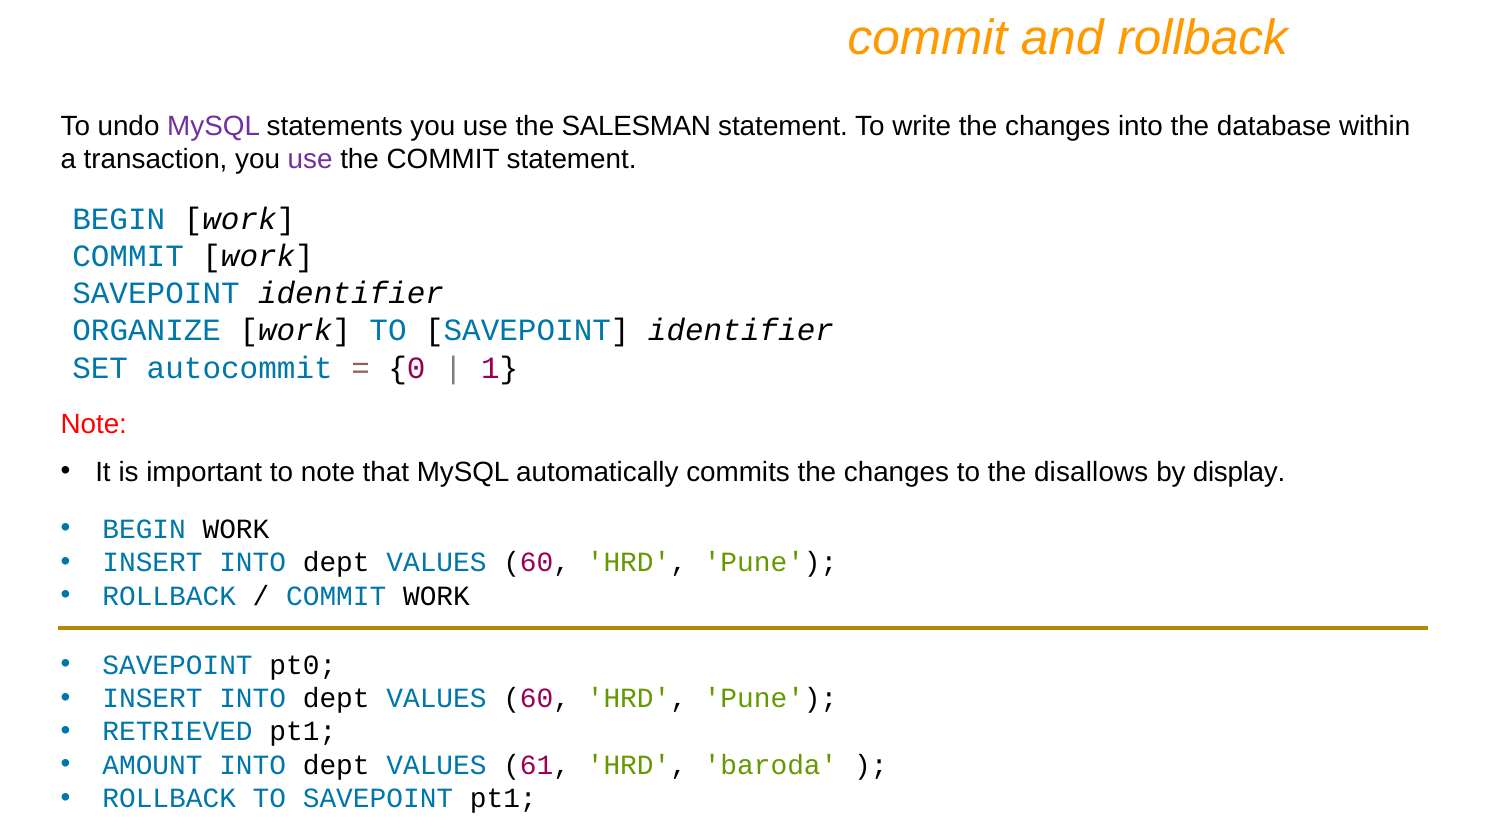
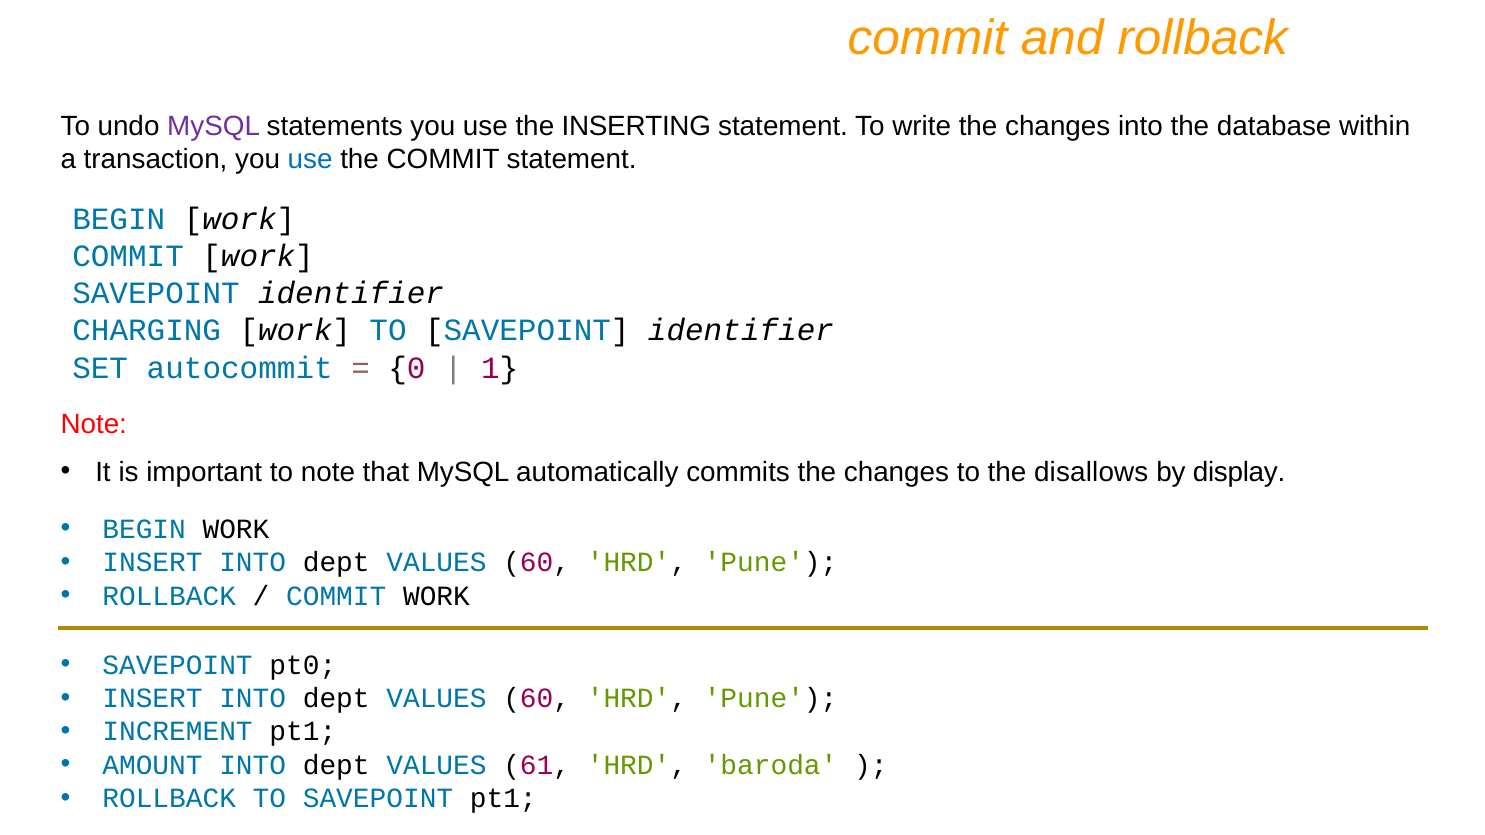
SALESMAN: SALESMAN -> INSERTING
use at (310, 160) colour: purple -> blue
ORGANIZE: ORGANIZE -> CHARGING
RETRIEVED: RETRIEVED -> INCREMENT
